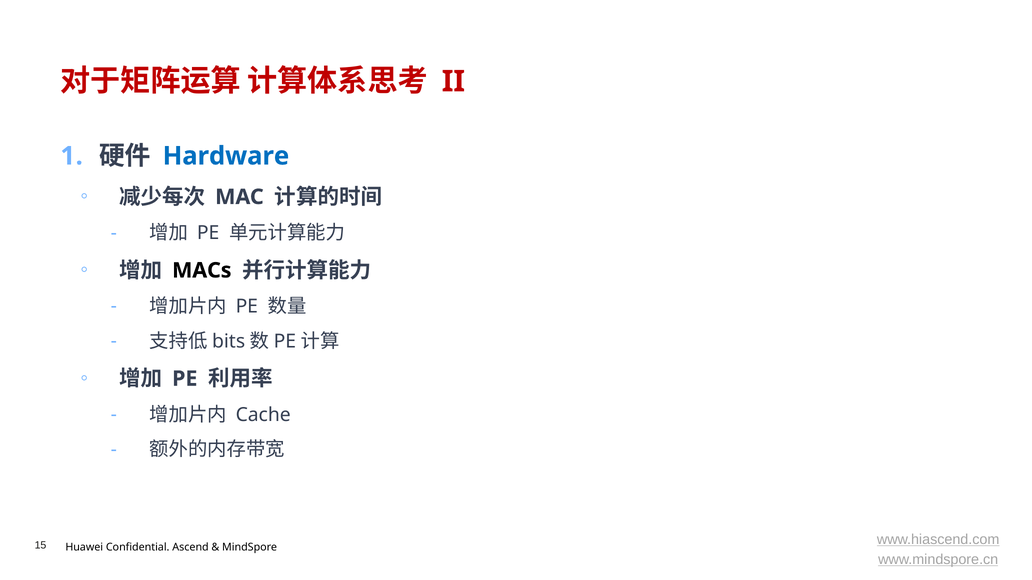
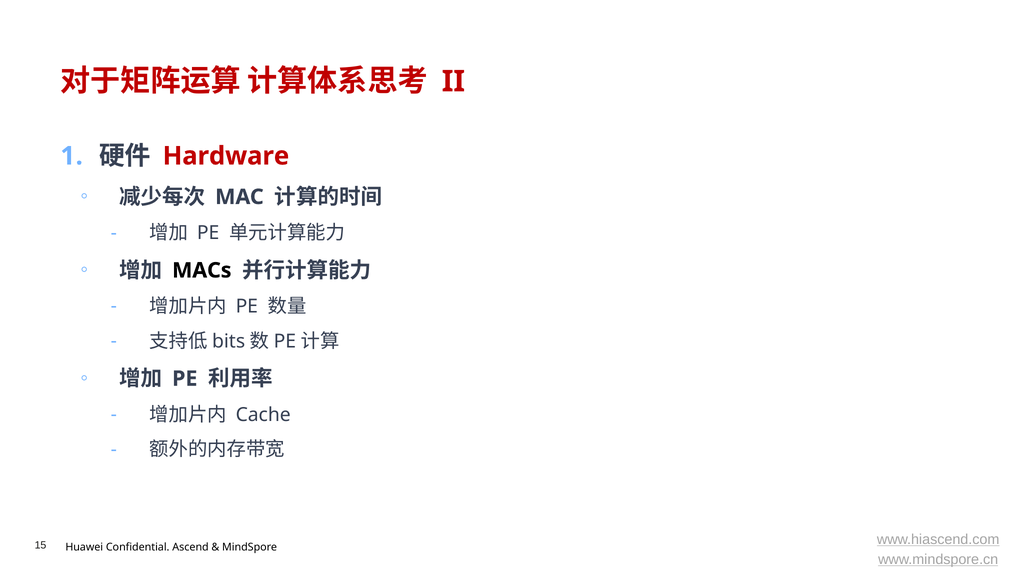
Hardware colour: blue -> red
